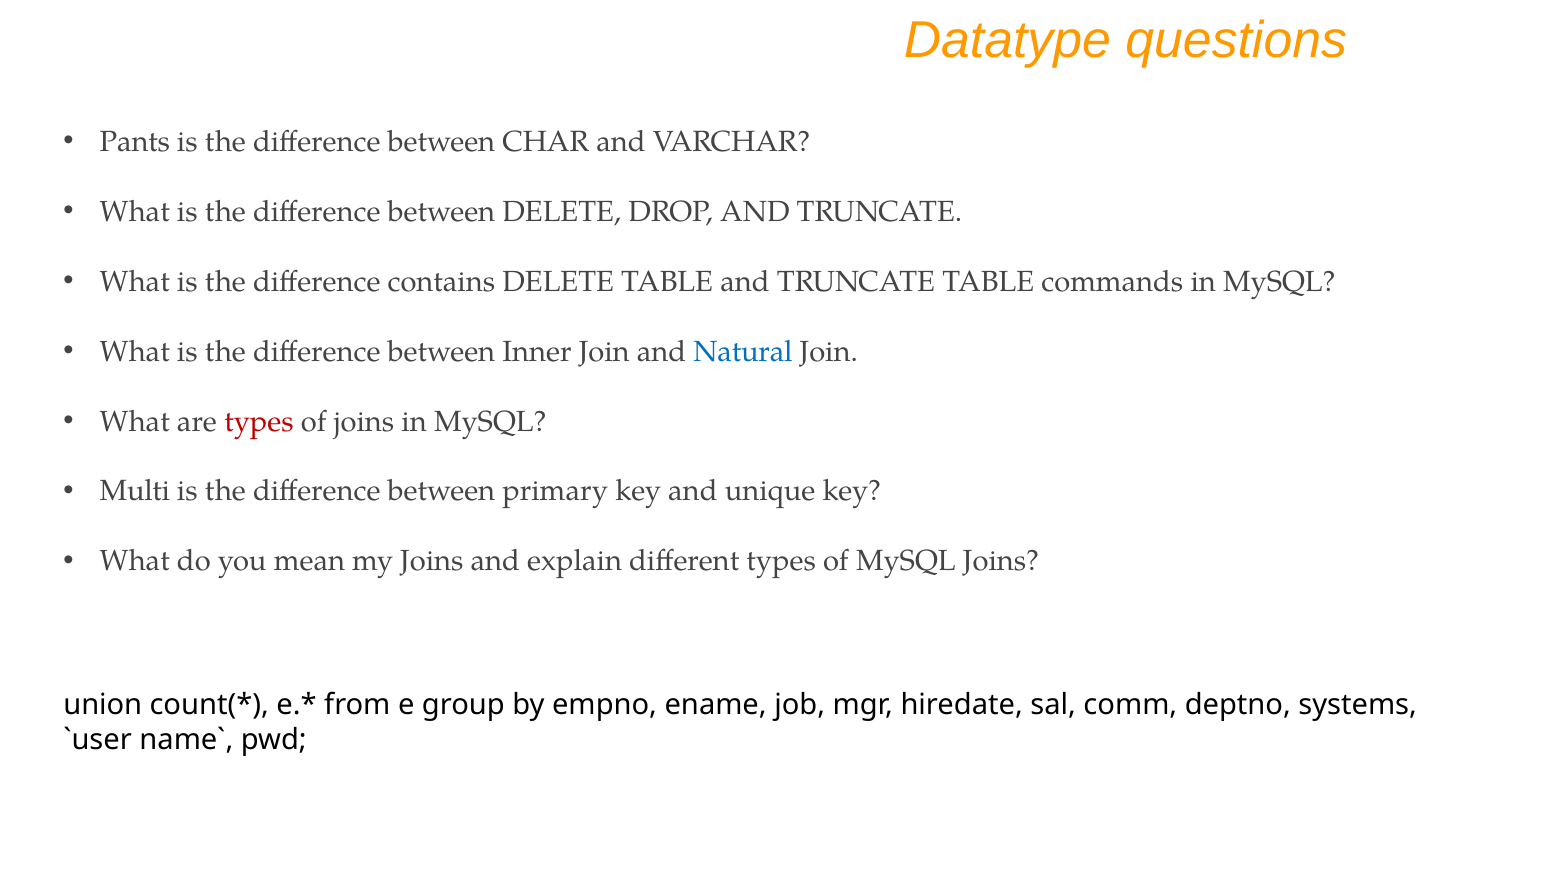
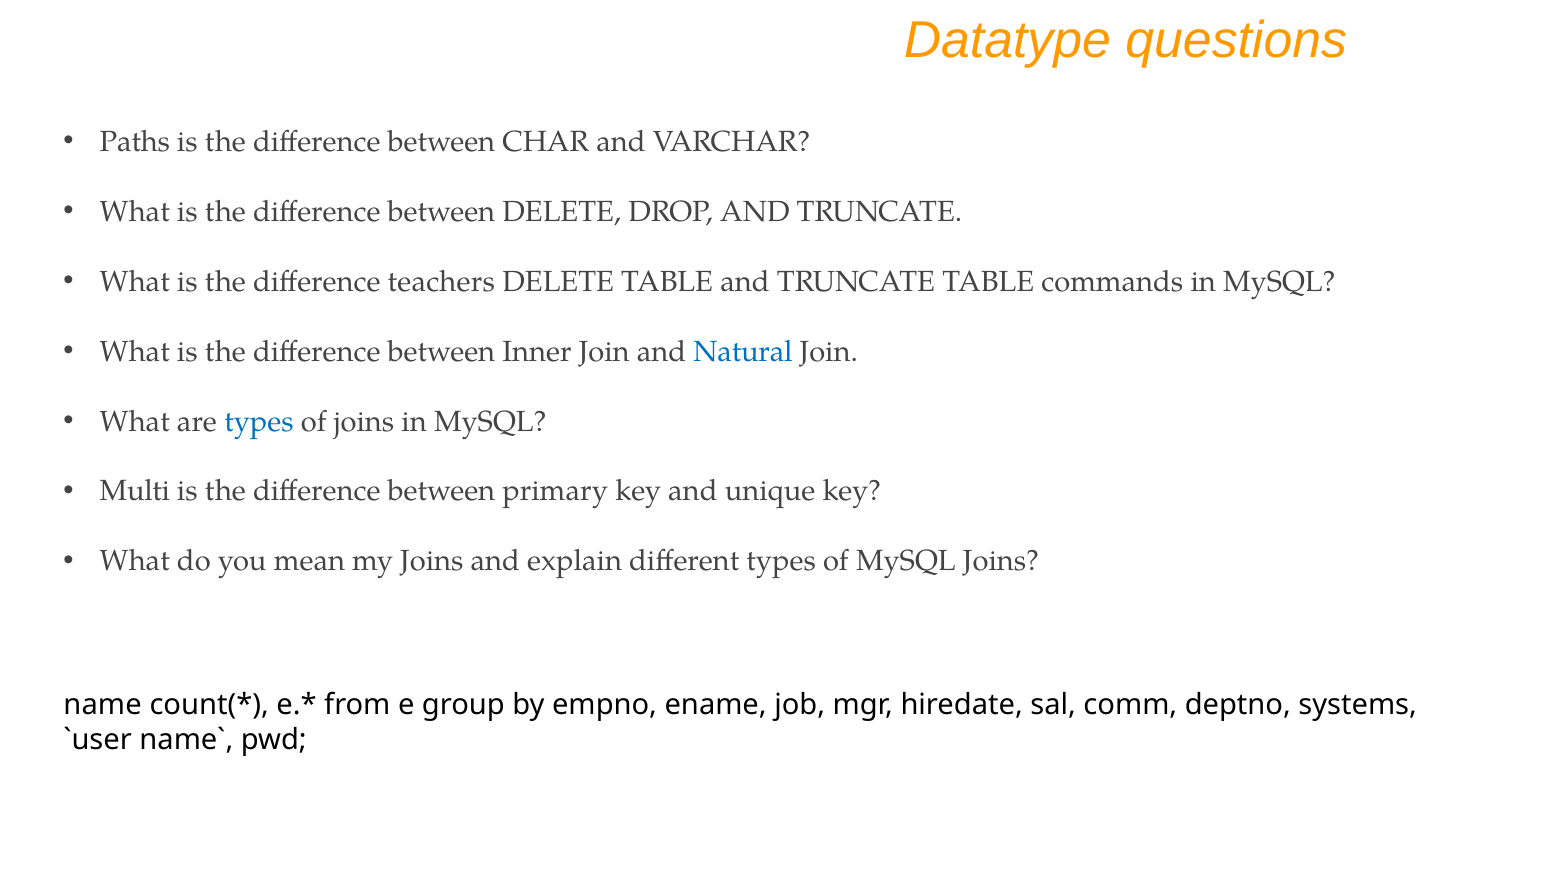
Pants: Pants -> Paths
contains: contains -> teachers
types at (259, 421) colour: red -> blue
union: union -> name
